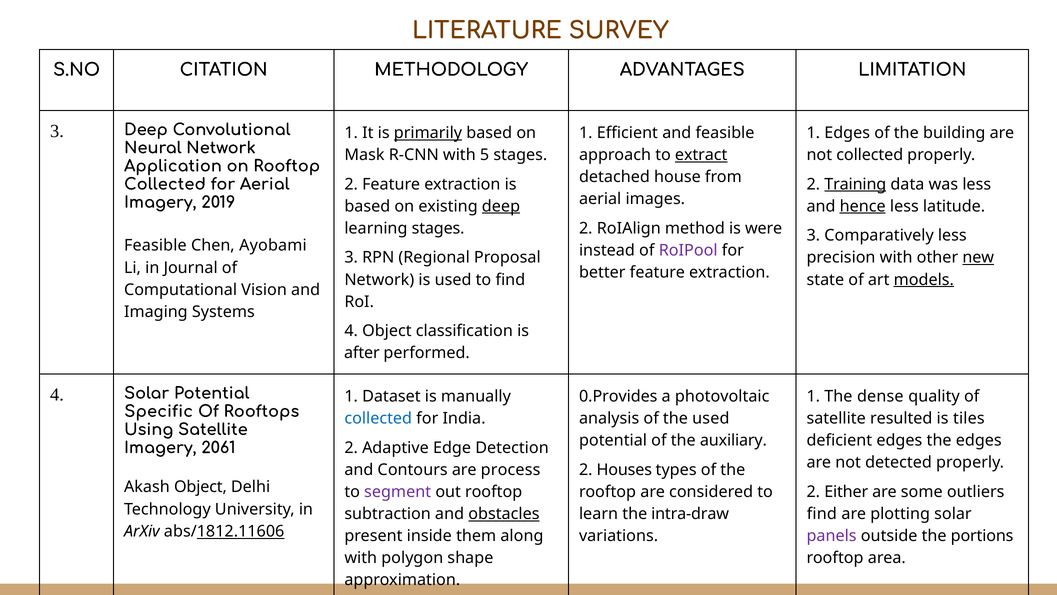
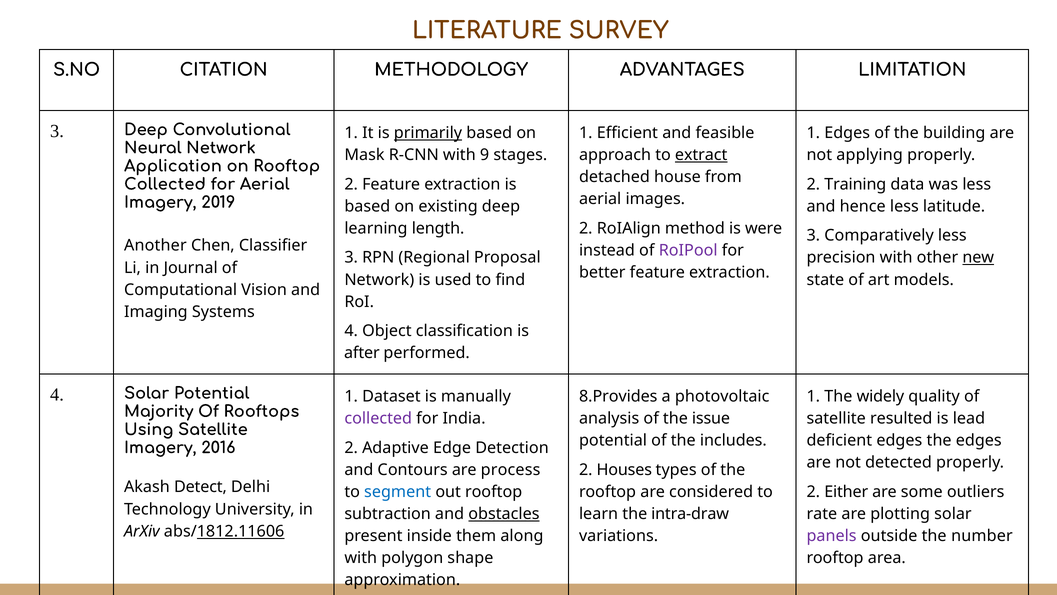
5: 5 -> 9
not collected: collected -> applying
Training underline: present -> none
deep at (501, 206) underline: present -> none
hence underline: present -> none
learning stages: stages -> length
Feasible at (155, 245): Feasible -> Another
Ayobami: Ayobami -> Classifier
models underline: present -> none
0.Provides: 0.Provides -> 8.Provides
dense: dense -> widely
Specific: Specific -> Majority
collected at (378, 418) colour: blue -> purple
the used: used -> issue
tiles: tiles -> lead
auxiliary: auxiliary -> includes
2061: 2061 -> 2016
Akash Object: Object -> Detect
segment colour: purple -> blue
find at (822, 513): find -> rate
portions: portions -> number
